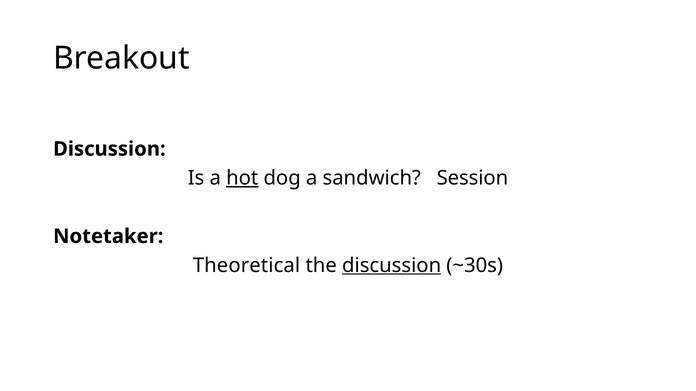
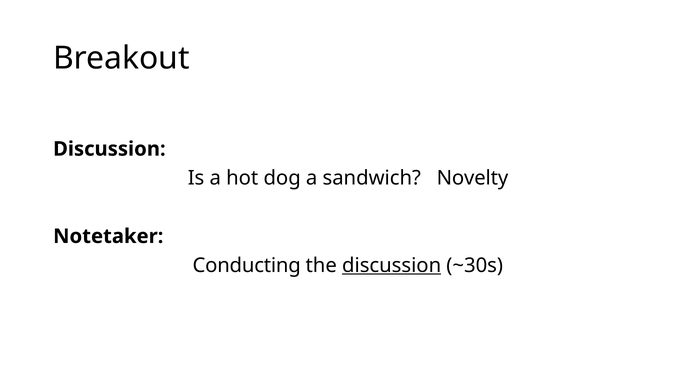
hot underline: present -> none
Session: Session -> Novelty
Theoretical: Theoretical -> Conducting
